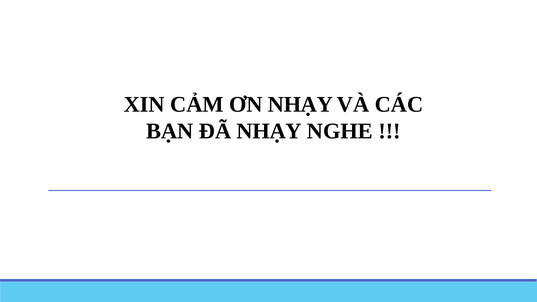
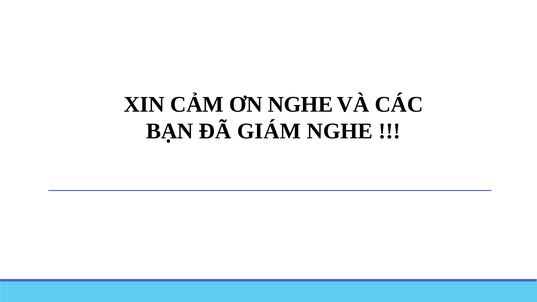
ƠN NHẠY: NHẠY -> NGHE
ĐÃ NHẠY: NHẠY -> GIÁM
